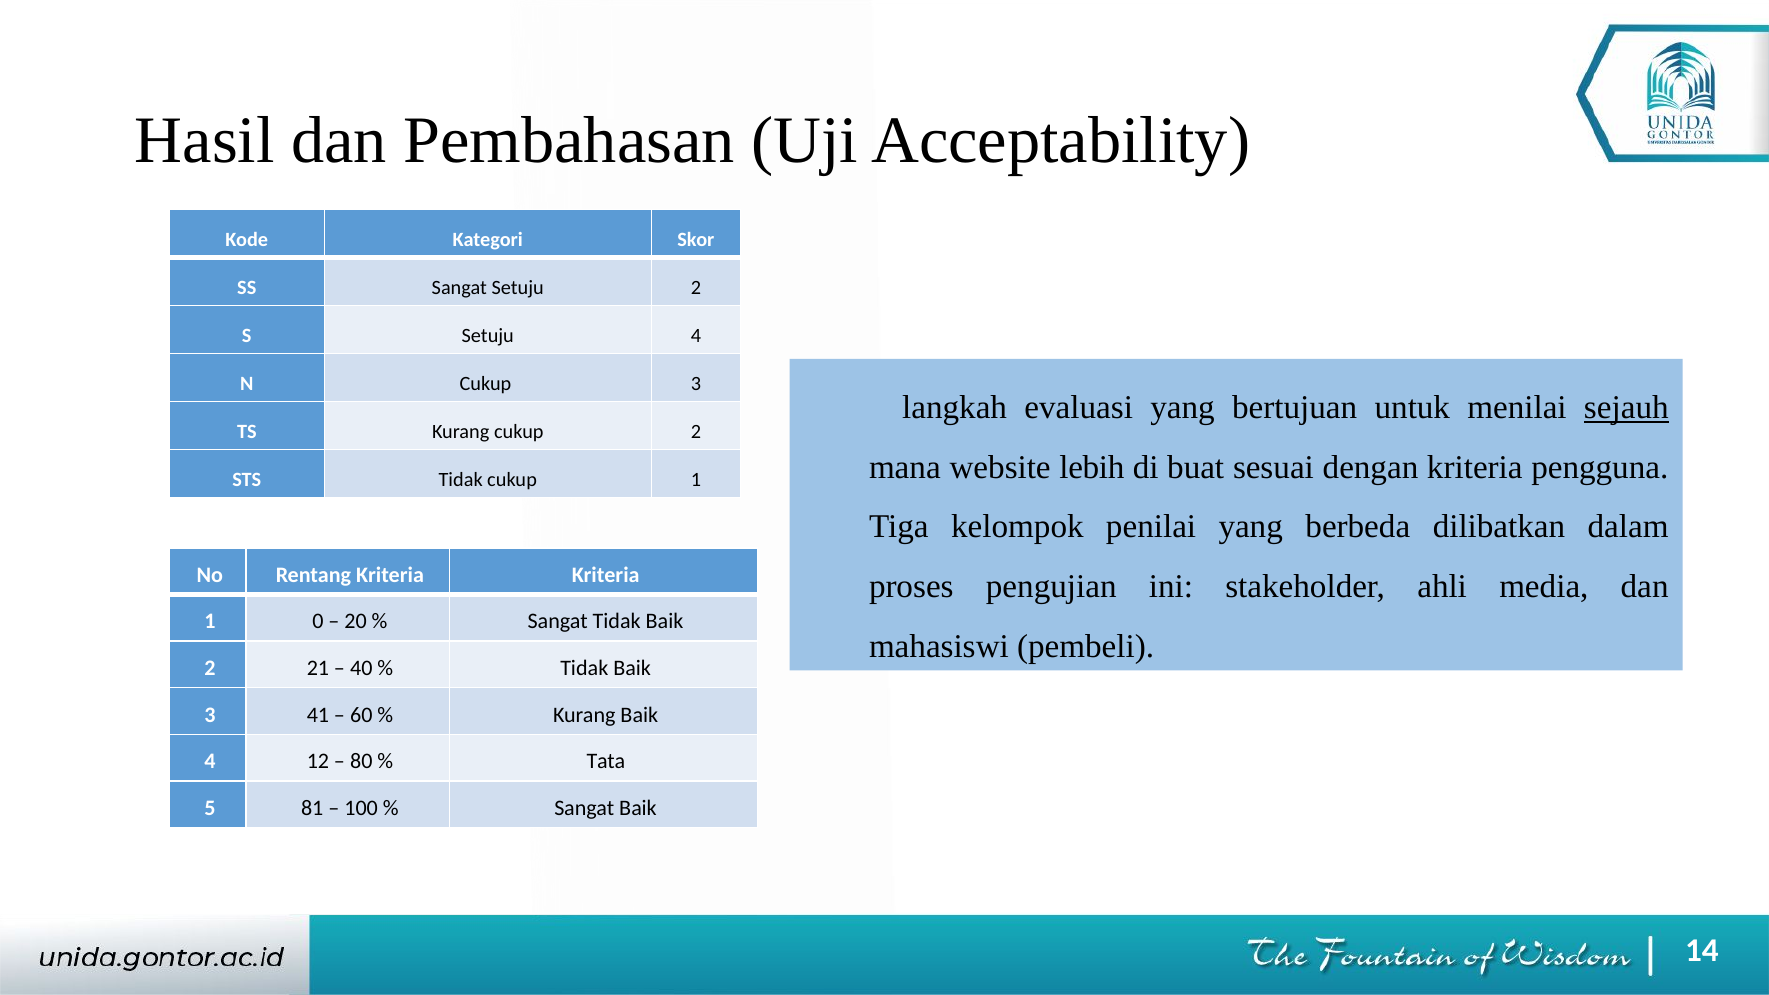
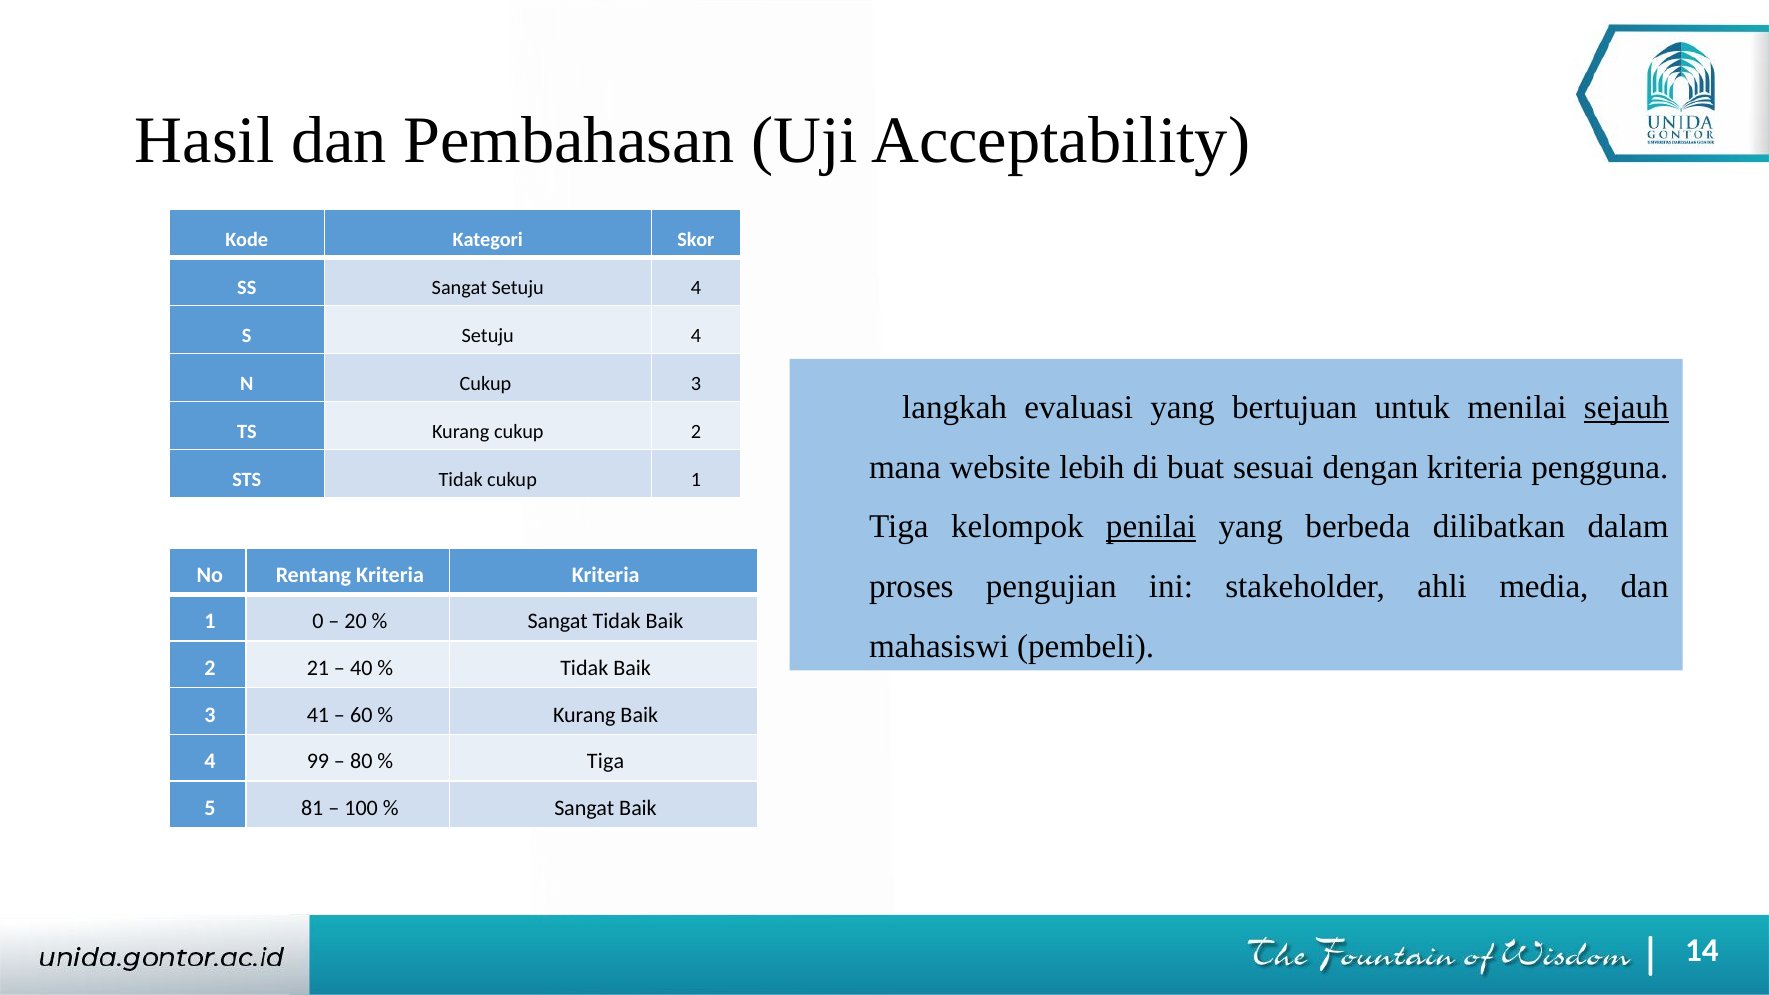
Sangat Setuju 2: 2 -> 4
penilai underline: none -> present
12: 12 -> 99
Tata at (606, 762): Tata -> Tiga
